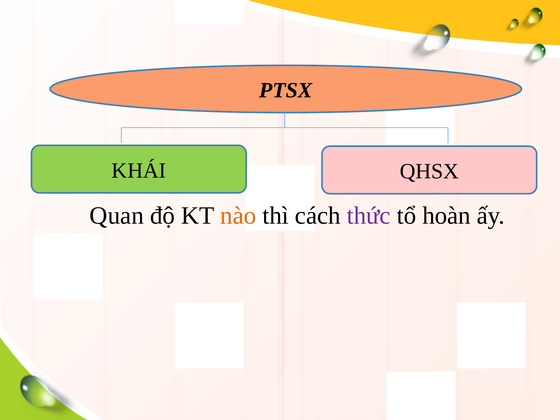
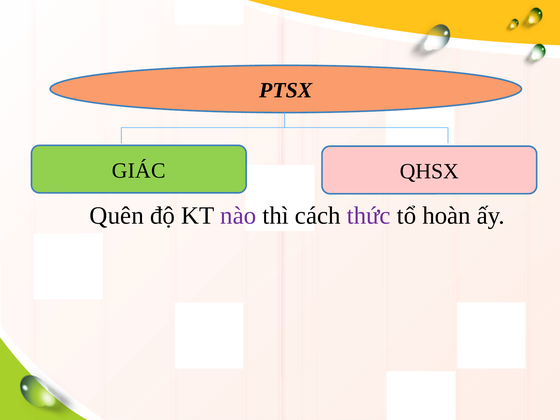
KHÁI: KHÁI -> GIÁC
Quan: Quan -> Quên
nào colour: orange -> purple
